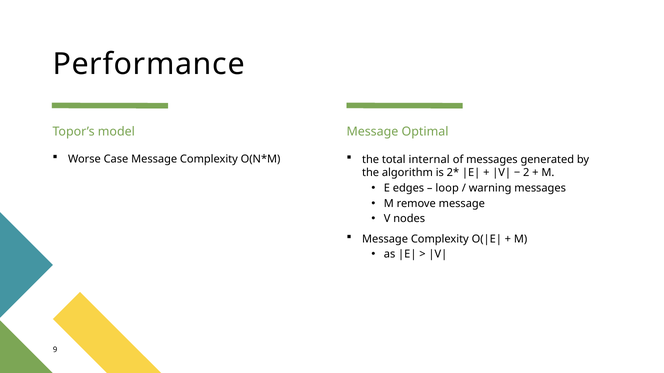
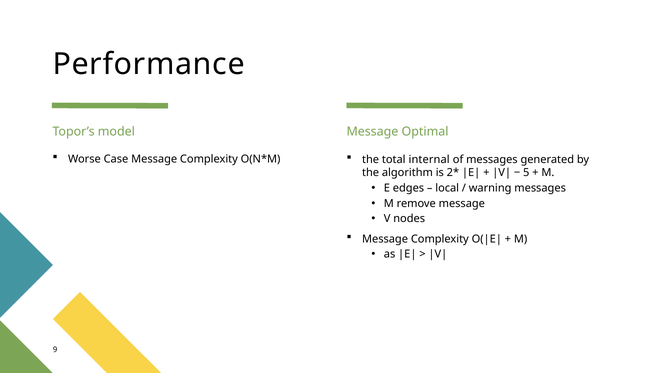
2: 2 -> 5
loop: loop -> local
